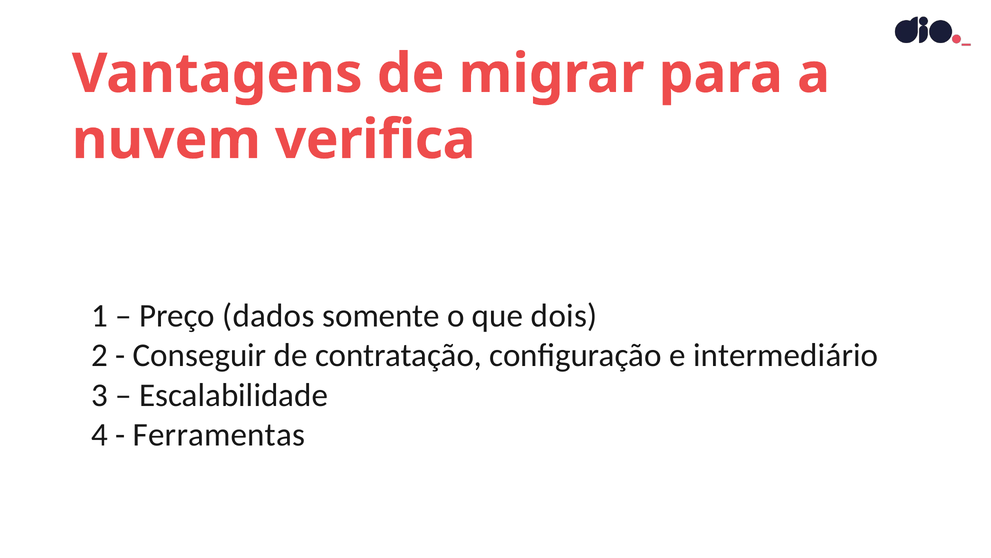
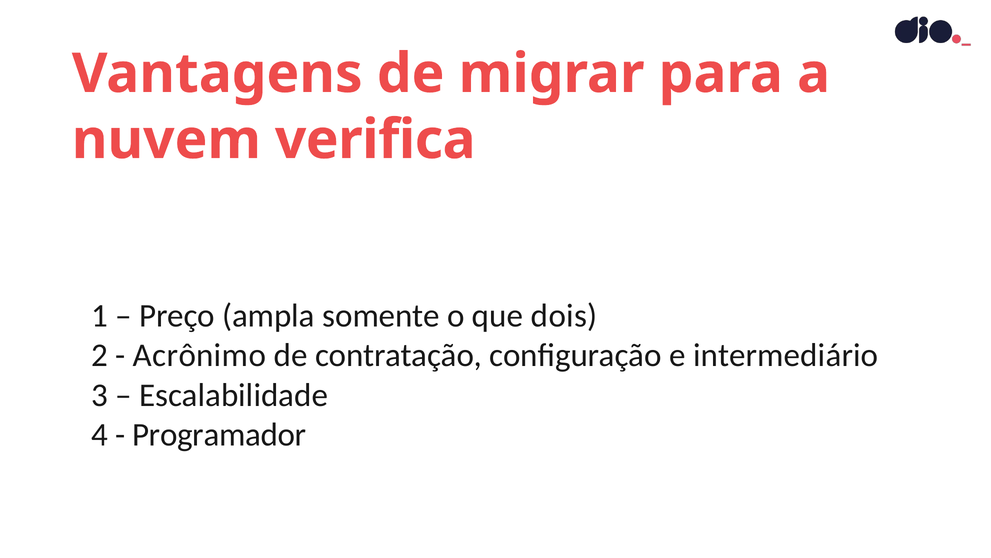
dados: dados -> ampla
Conseguir: Conseguir -> Acrônimo
Ferramentas: Ferramentas -> Programador
